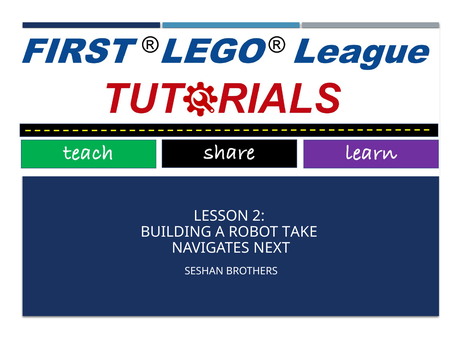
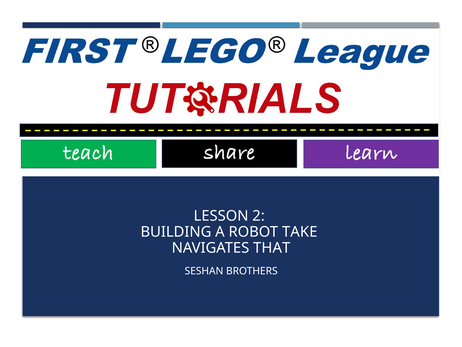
NEXT: NEXT -> THAT
